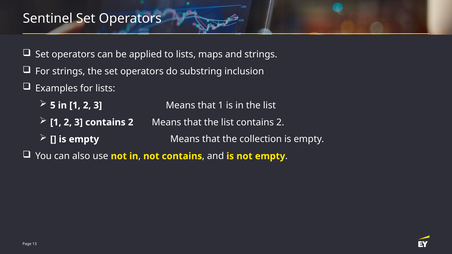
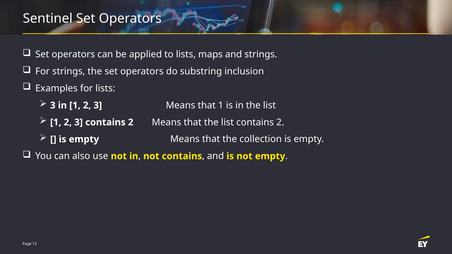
5 at (53, 105): 5 -> 3
